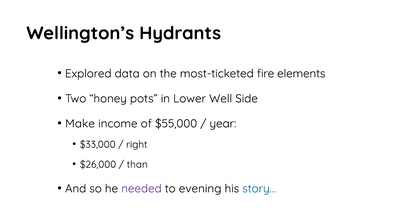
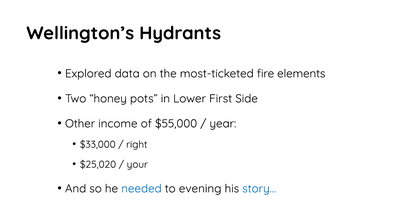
Well: Well -> First
Make: Make -> Other
$26,000: $26,000 -> $25,020
than: than -> your
needed colour: purple -> blue
